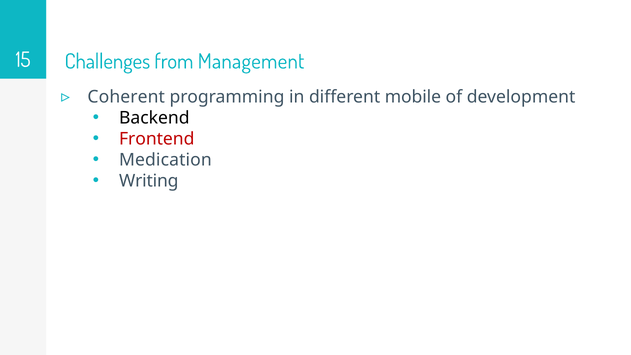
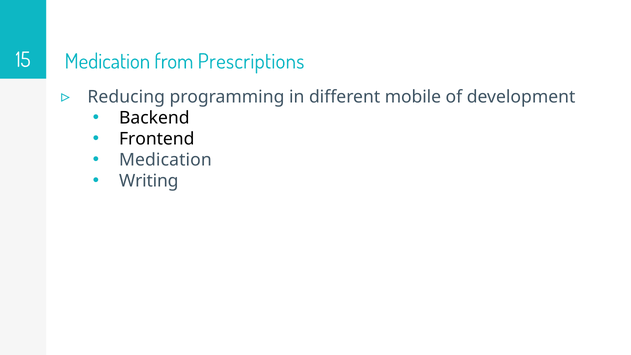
Challenges at (107, 62): Challenges -> Medication
Management: Management -> Prescriptions
Coherent: Coherent -> Reducing
Frontend colour: red -> black
